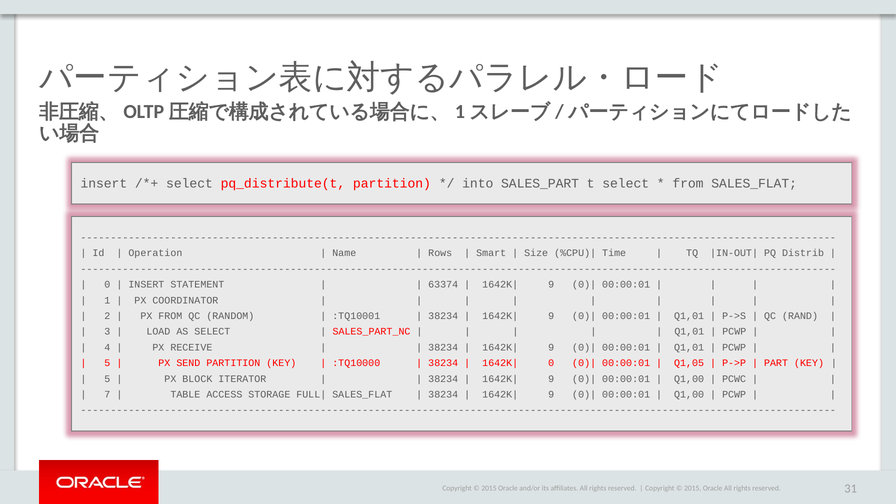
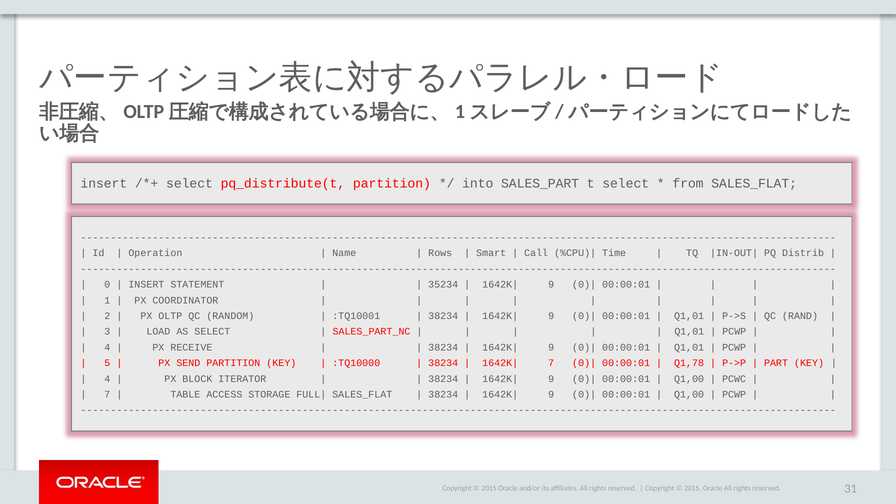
Size: Size -> Call
63374: 63374 -> 35234
PX FROM: FROM -> OLTP
0 at (551, 363): 0 -> 7
Q1,05: Q1,05 -> Q1,78
5 at (107, 379): 5 -> 4
